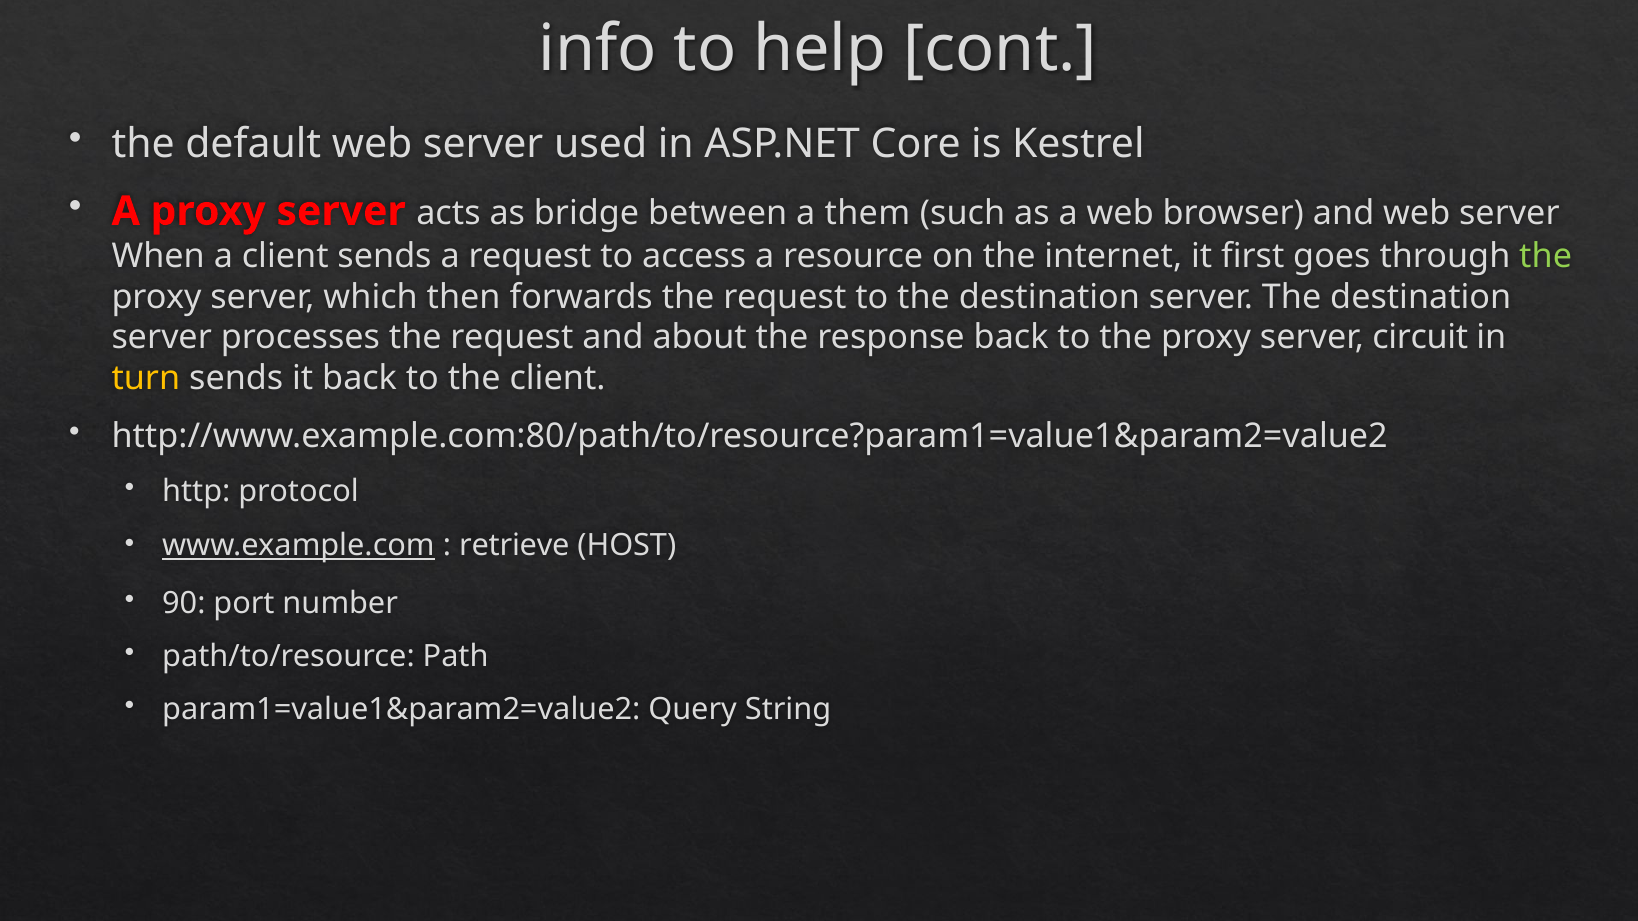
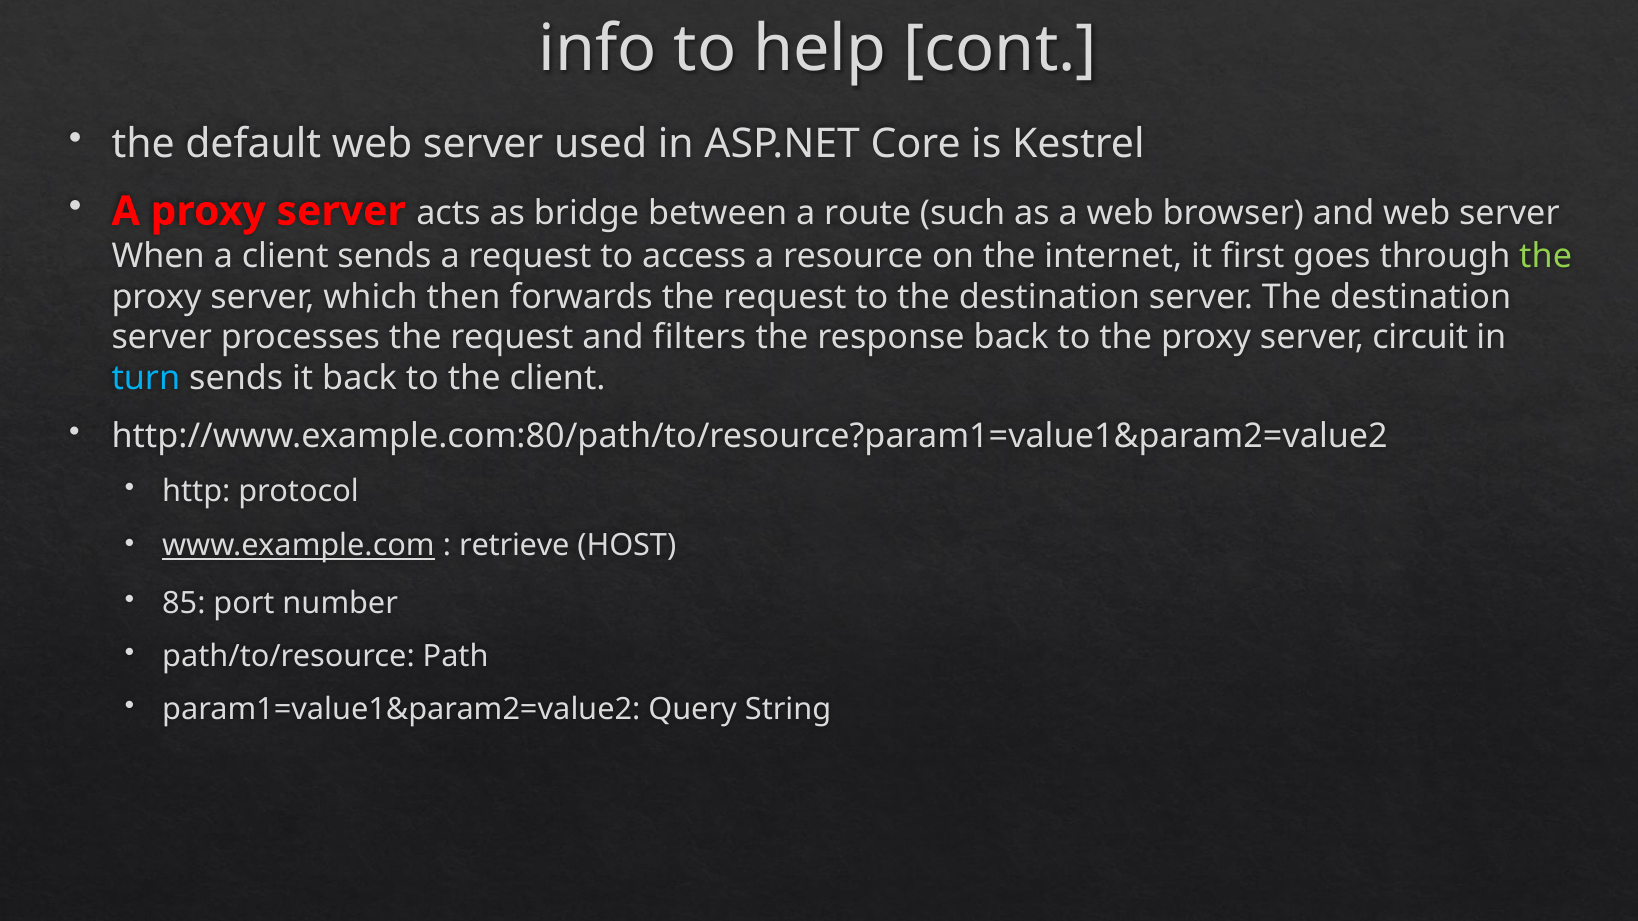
them: them -> route
about: about -> filters
turn colour: yellow -> light blue
90: 90 -> 85
